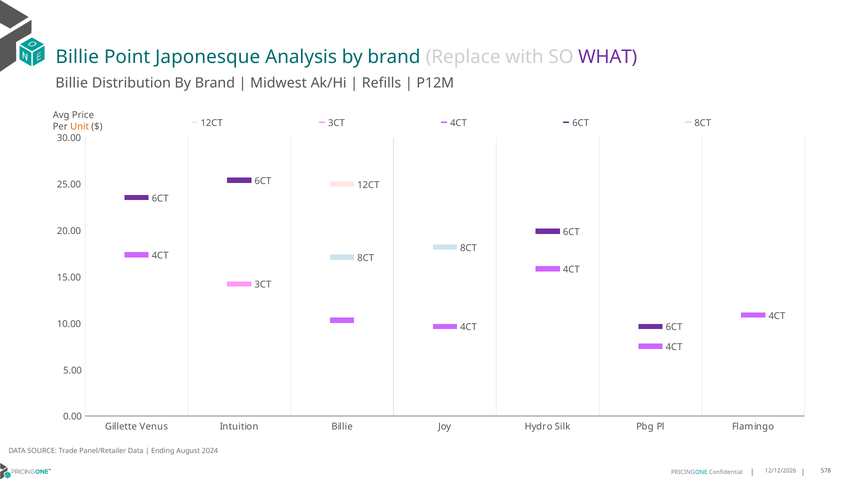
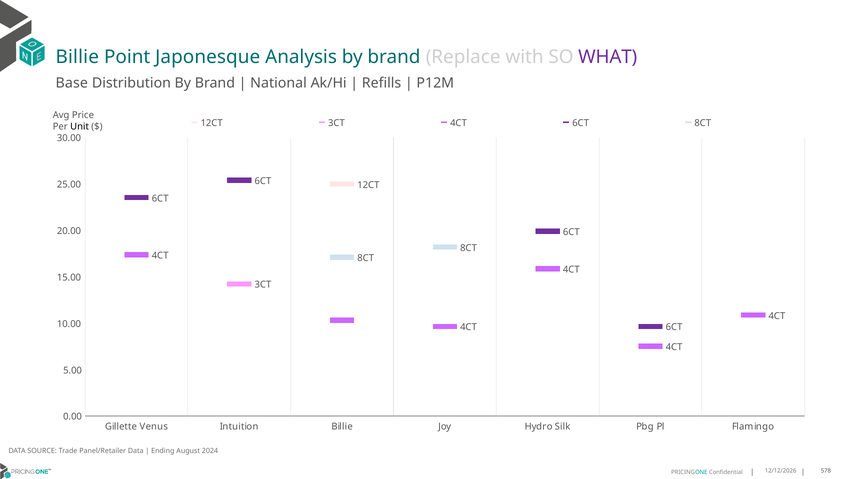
Billie at (72, 83): Billie -> Base
Midwest: Midwest -> National
Unit colour: orange -> black
